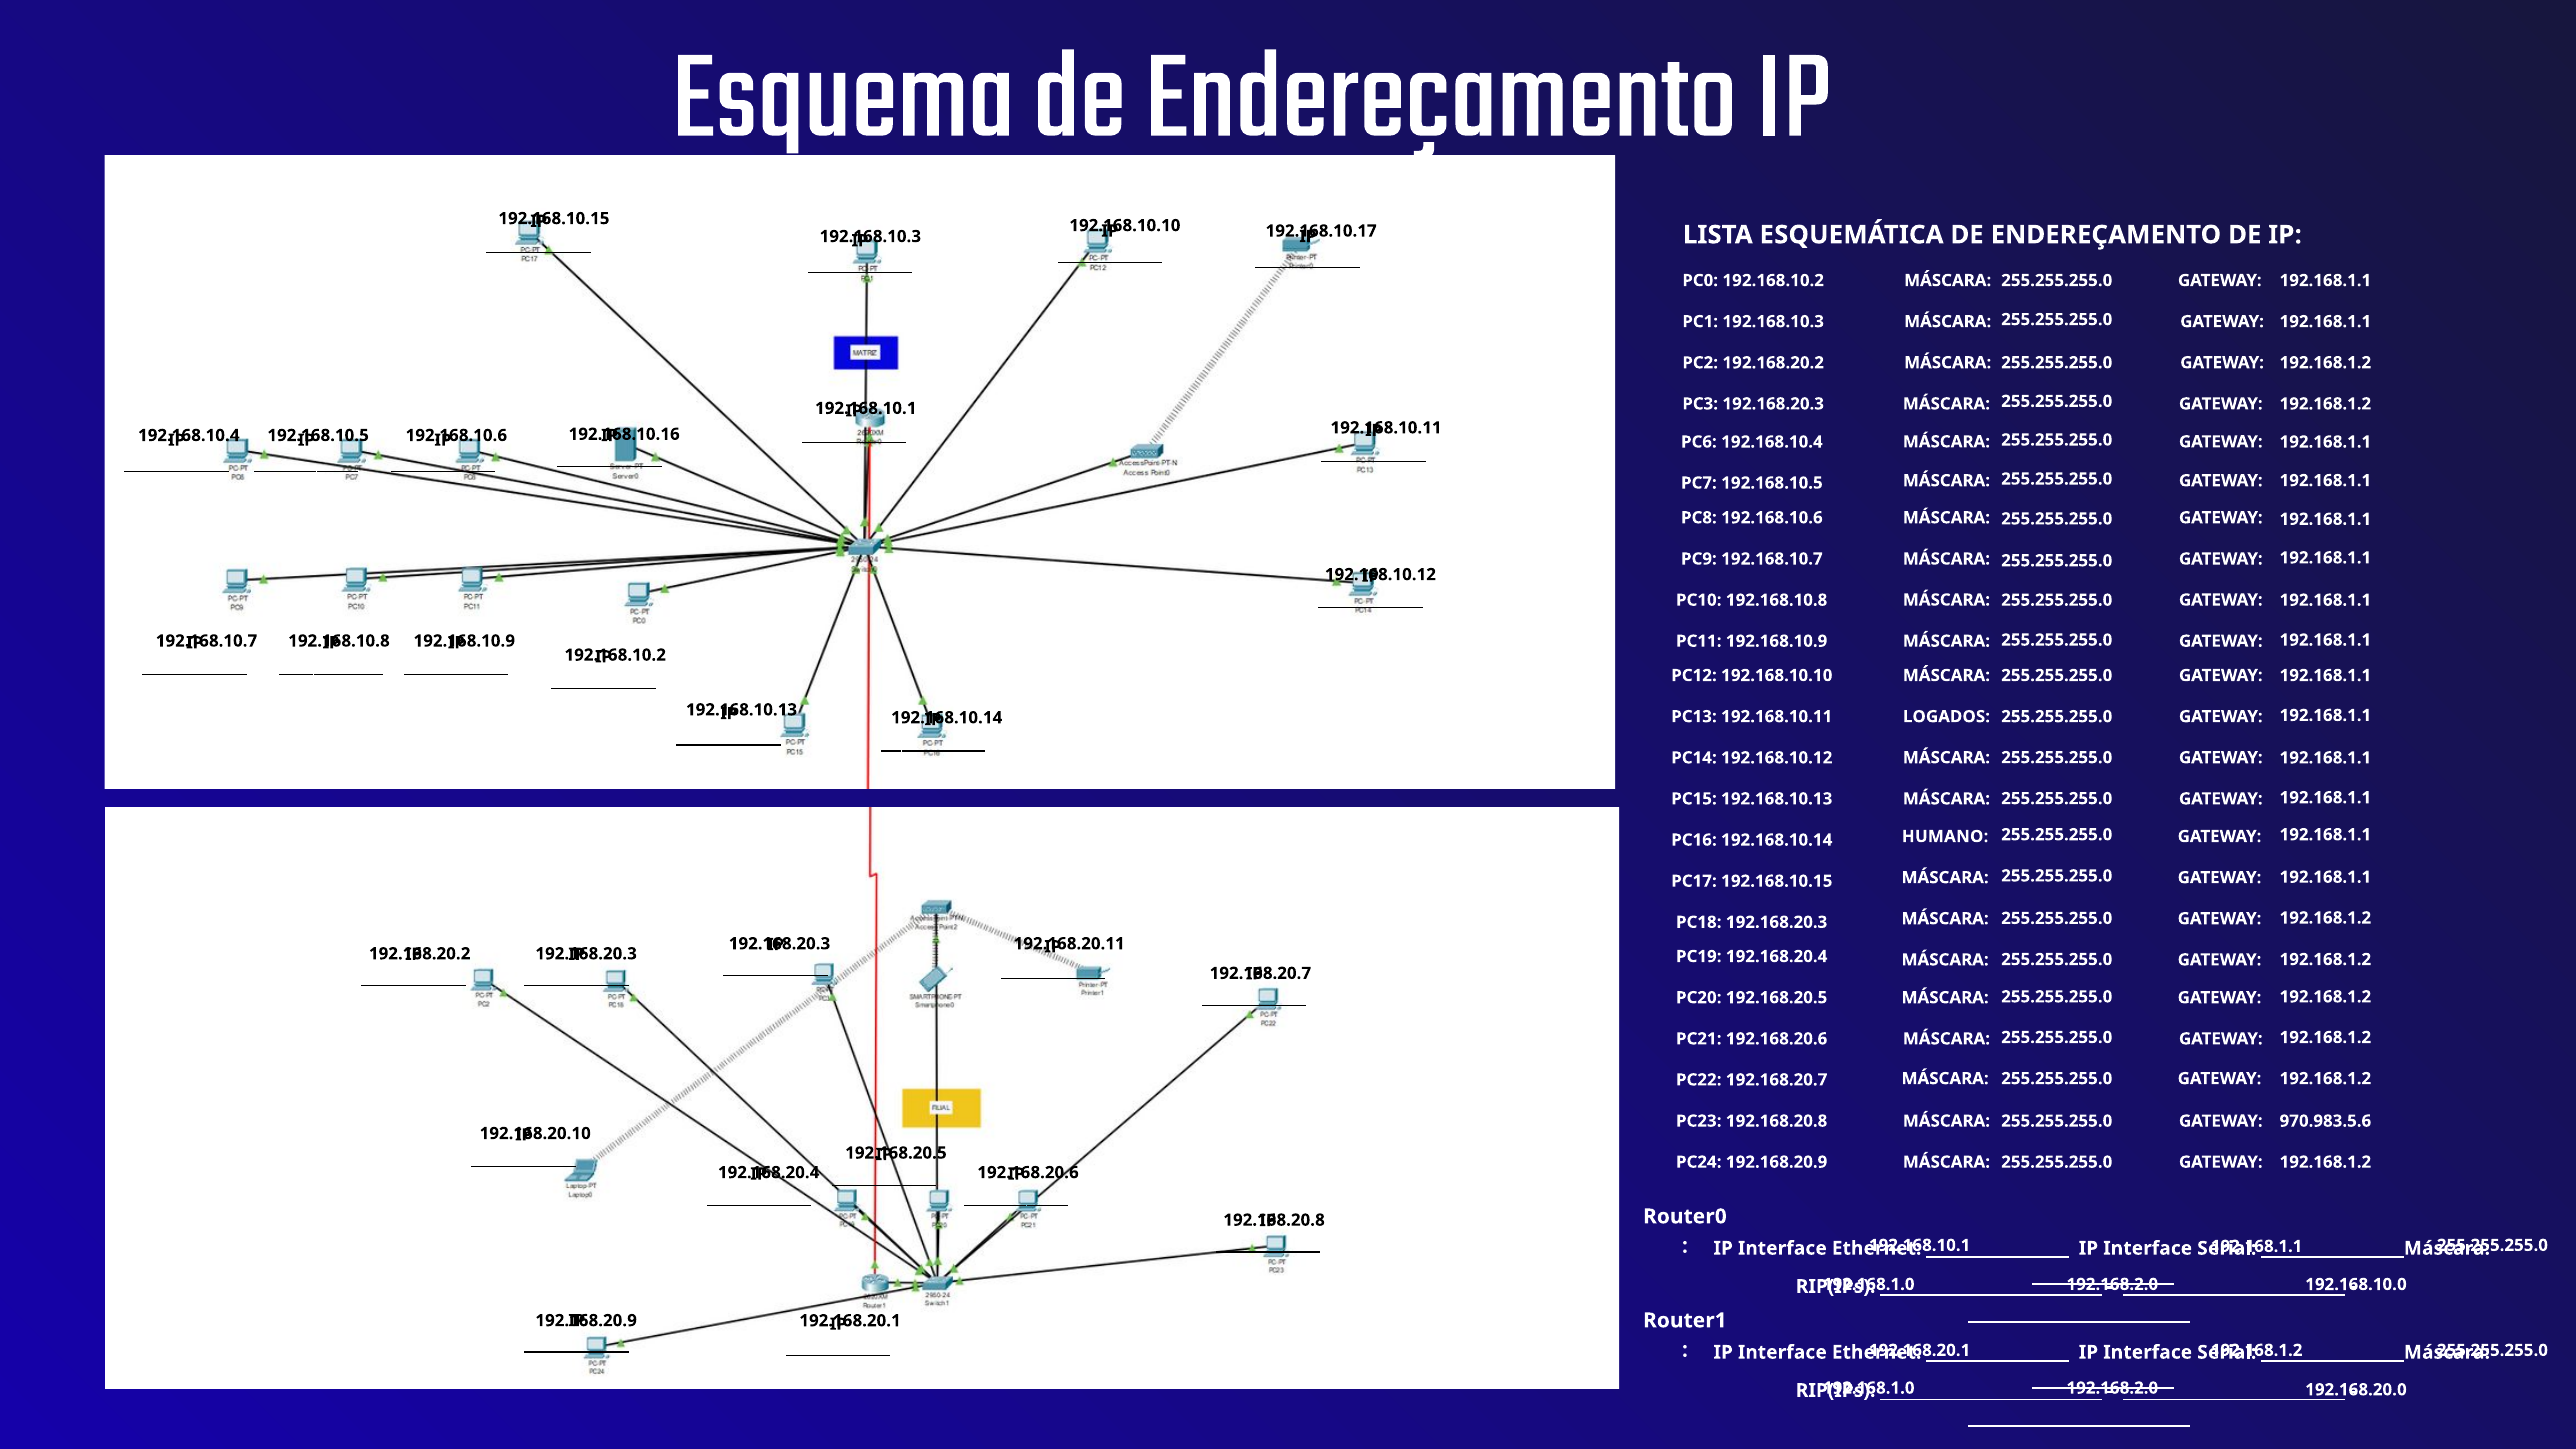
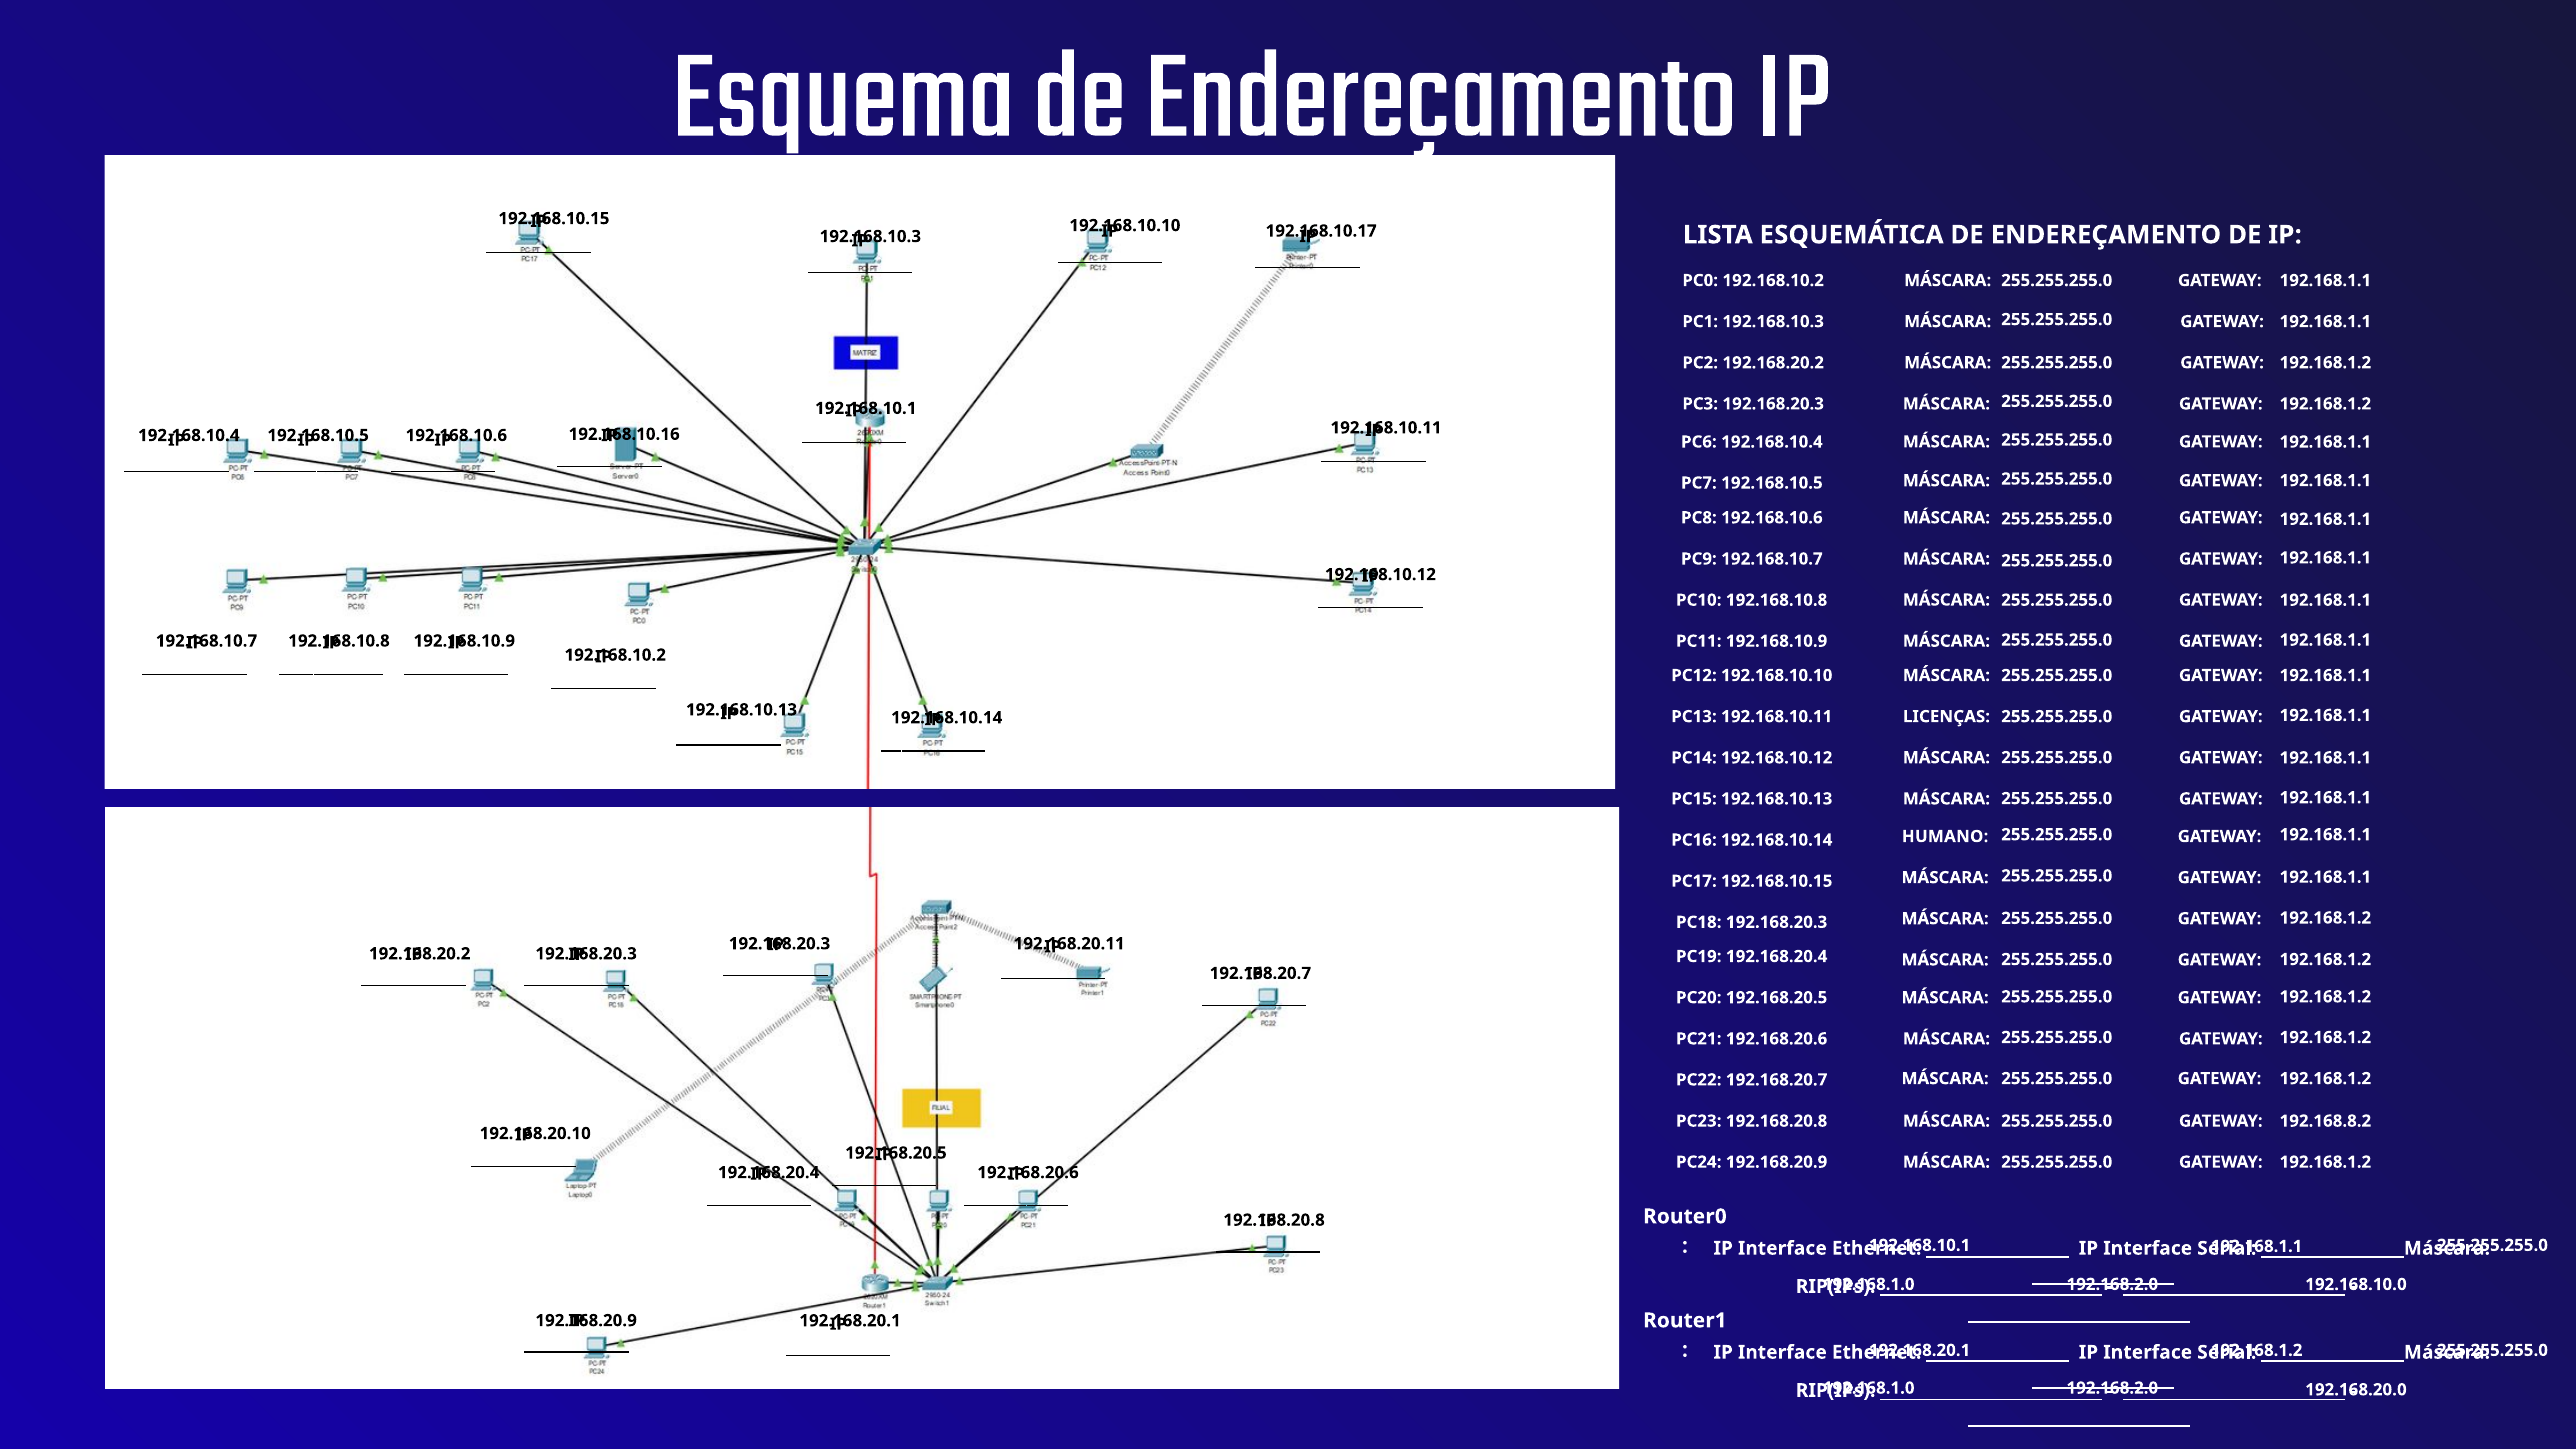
LOGADOS: LOGADOS -> LICENÇAS
970.983.5.6: 970.983.5.6 -> 192.168.8.2
